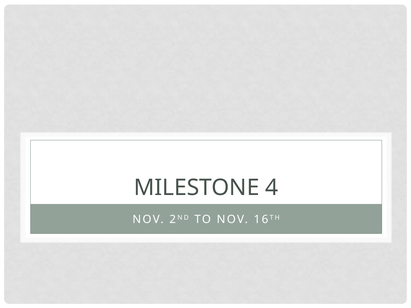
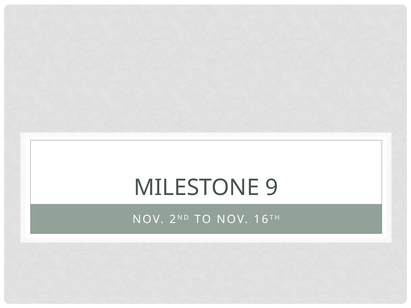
4: 4 -> 9
